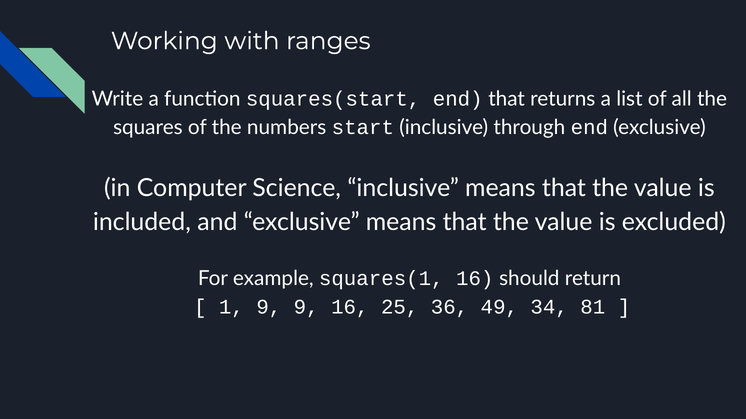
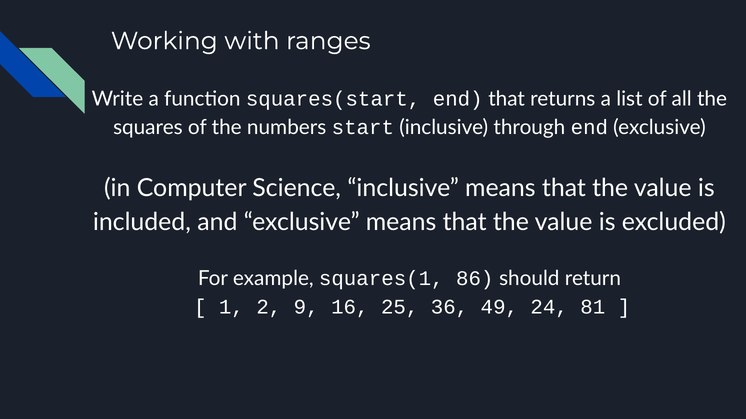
squares(1 16: 16 -> 86
1 9: 9 -> 2
34: 34 -> 24
